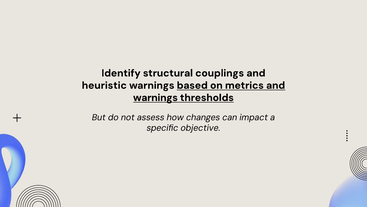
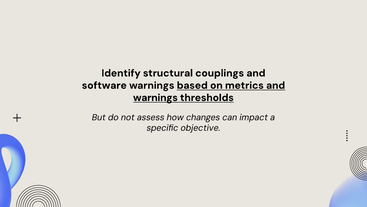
heuristic: heuristic -> software
